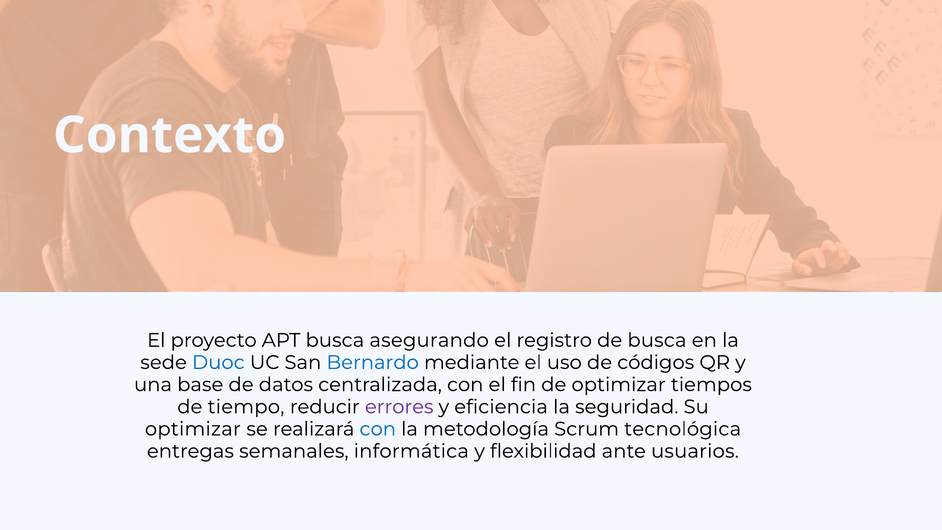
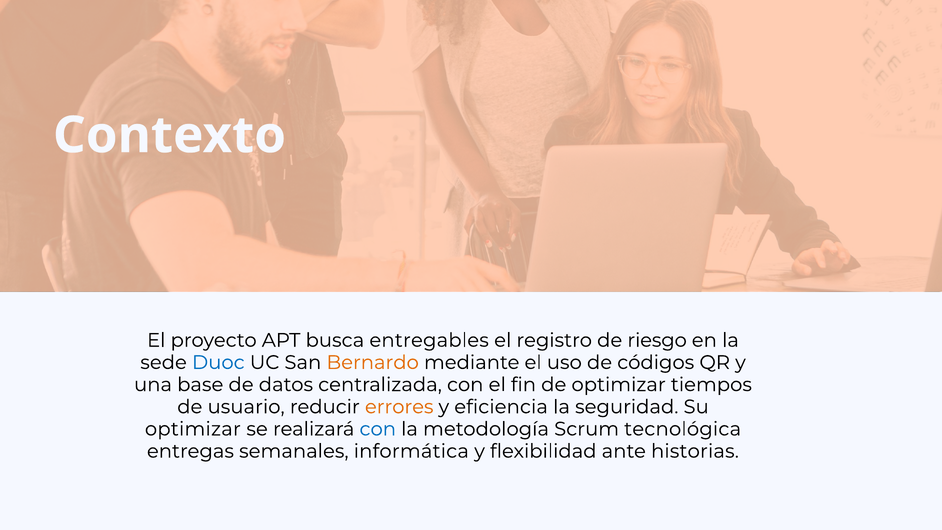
asegurando: asegurando -> entregables
de busca: busca -> riesgo
Bernardo colour: blue -> orange
tiempo: tiempo -> usuario
errores colour: purple -> orange
usuarios: usuarios -> historias
